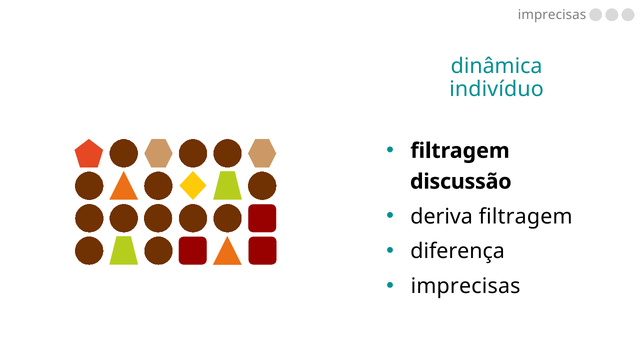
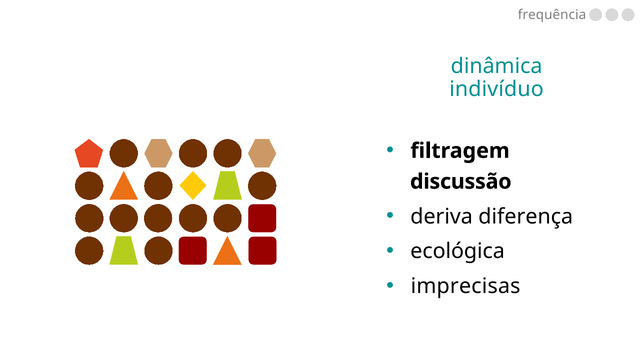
imprecisas at (552, 15): imprecisas -> frequência
deriva filtragem: filtragem -> diferença
diferença: diferença -> ecológica
